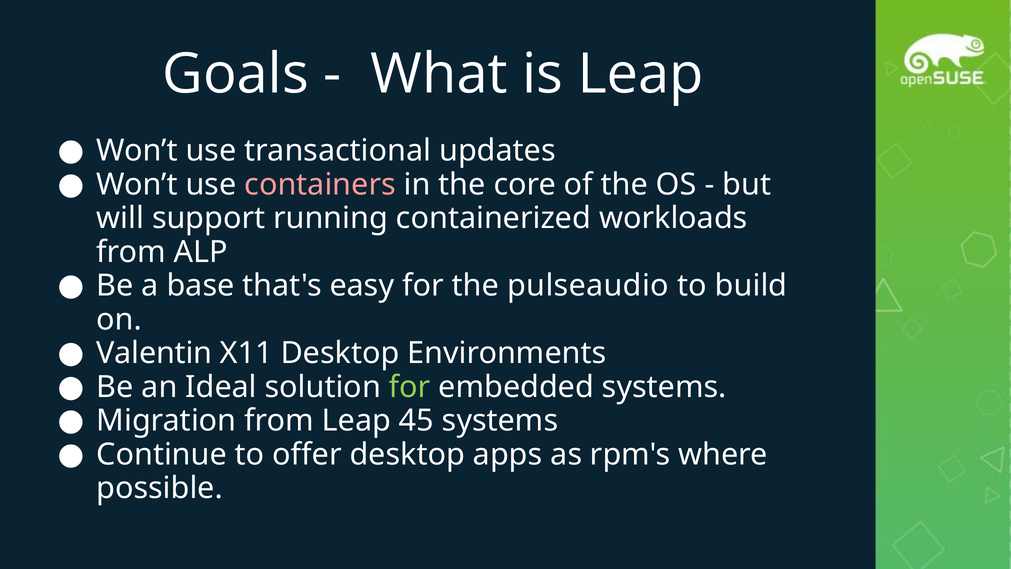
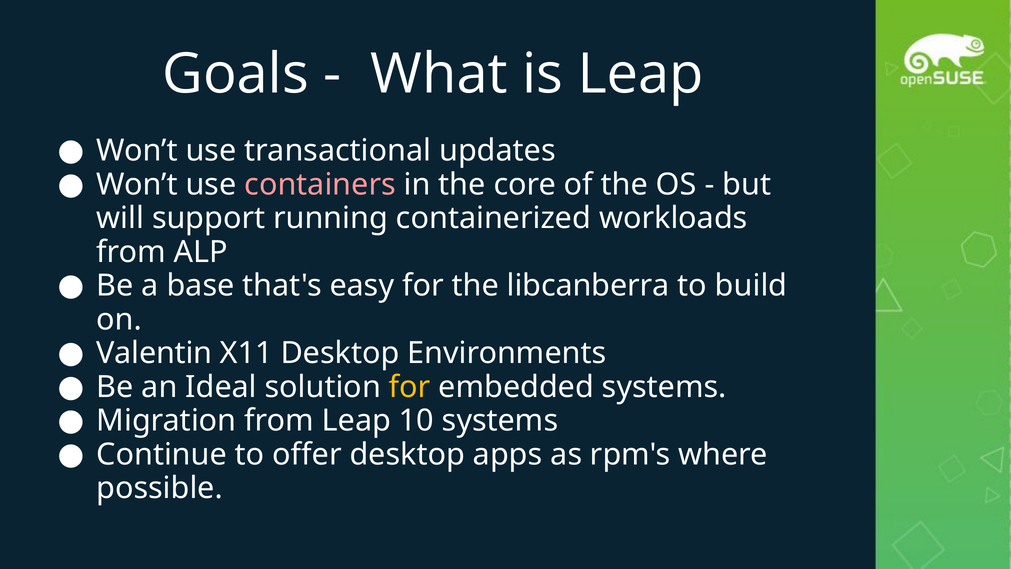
pulseaudio: pulseaudio -> libcanberra
for at (410, 387) colour: light green -> yellow
45: 45 -> 10
